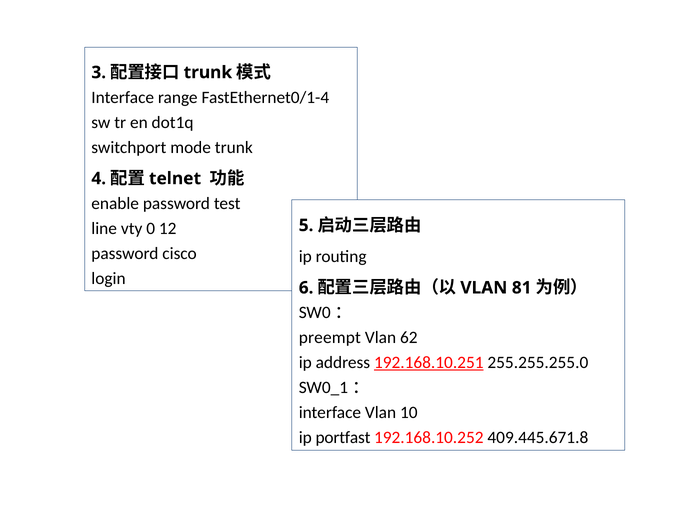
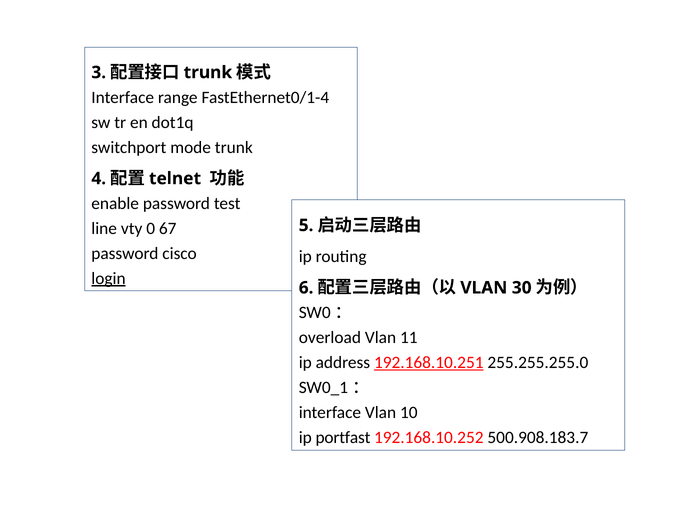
12: 12 -> 67
login underline: none -> present
81: 81 -> 30
preempt: preempt -> overload
62: 62 -> 11
409.445.671.8: 409.445.671.8 -> 500.908.183.7
